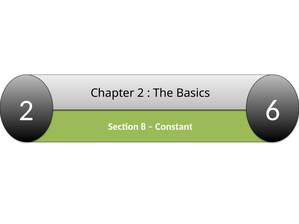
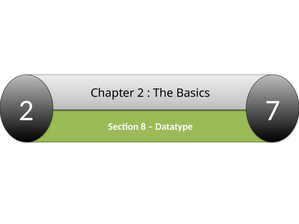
6: 6 -> 7
Constant: Constant -> Datatype
